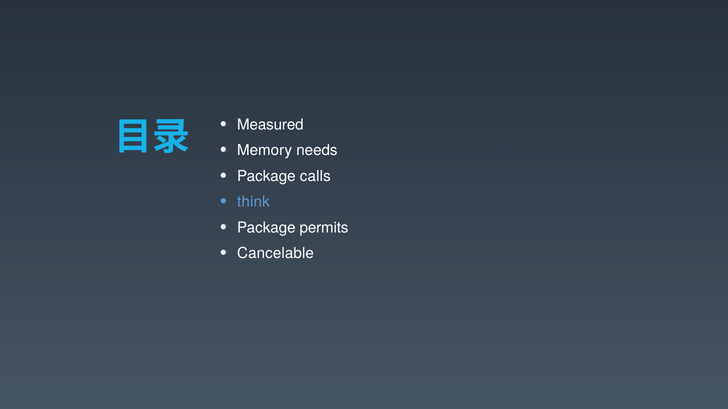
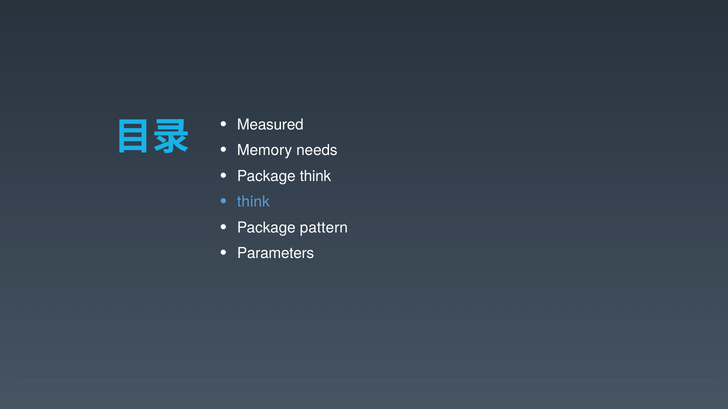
Package calls: calls -> think
permits: permits -> pattern
Cancelable: Cancelable -> Parameters
